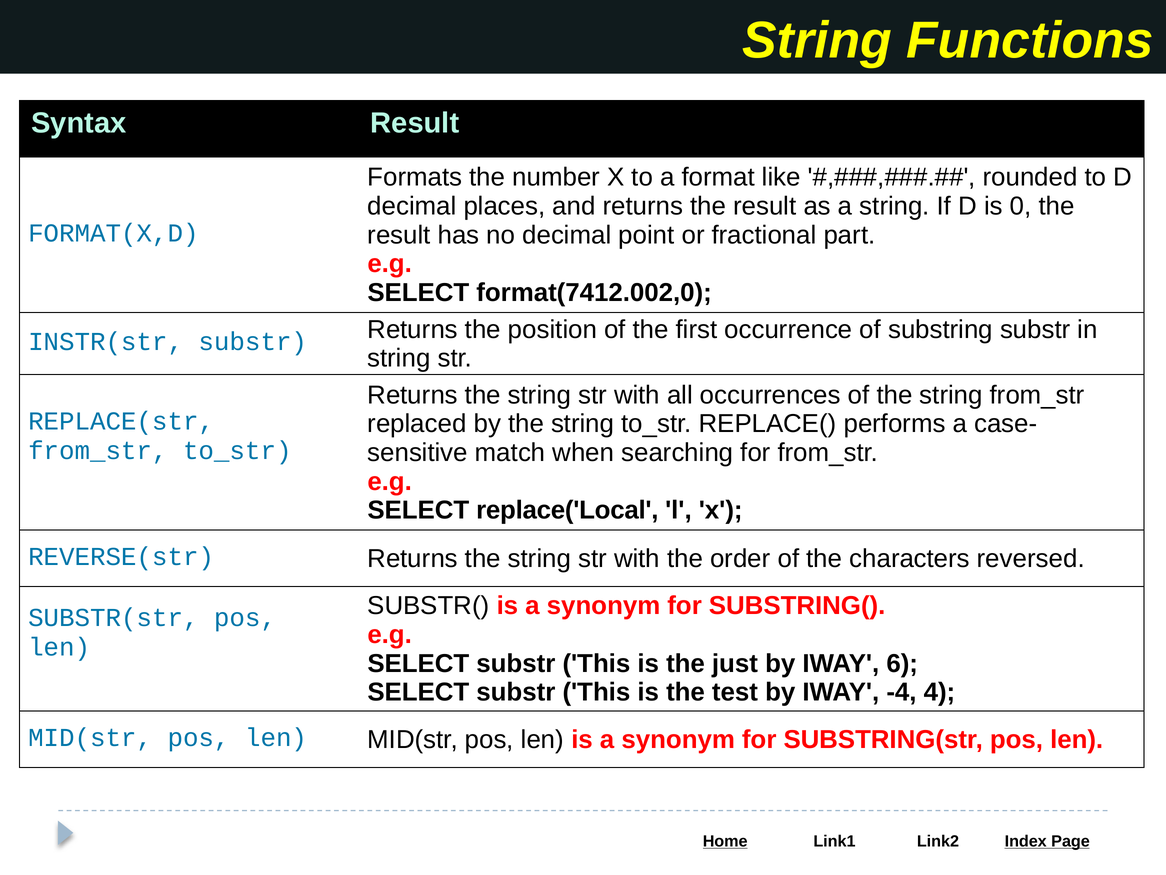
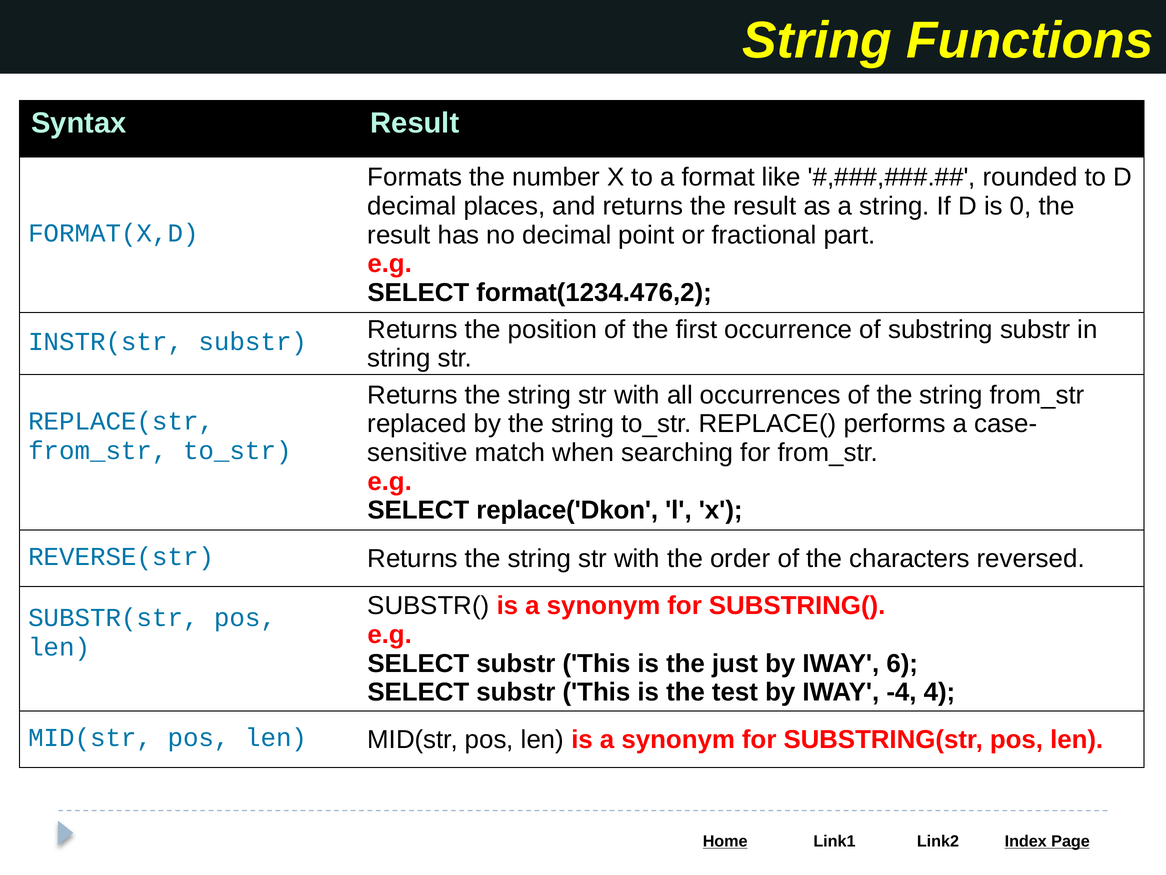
format(7412.002,0: format(7412.002,0 -> format(1234.476,2
replace('Local: replace('Local -> replace('Dkon
